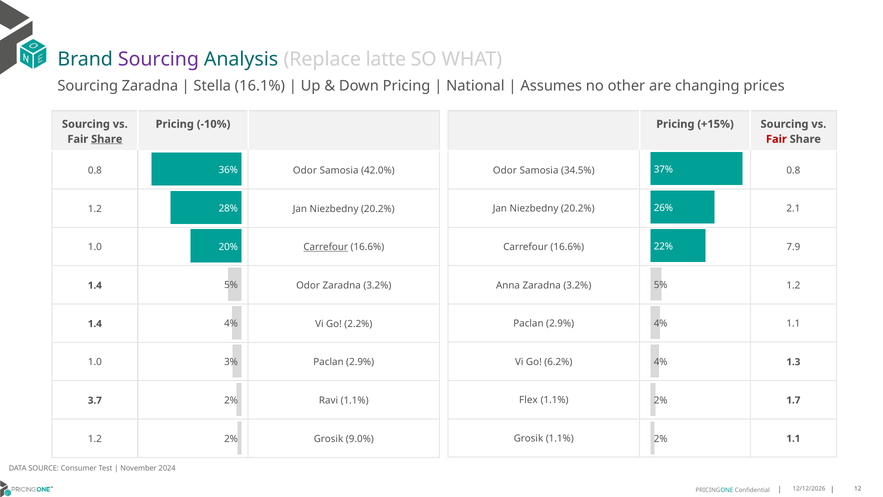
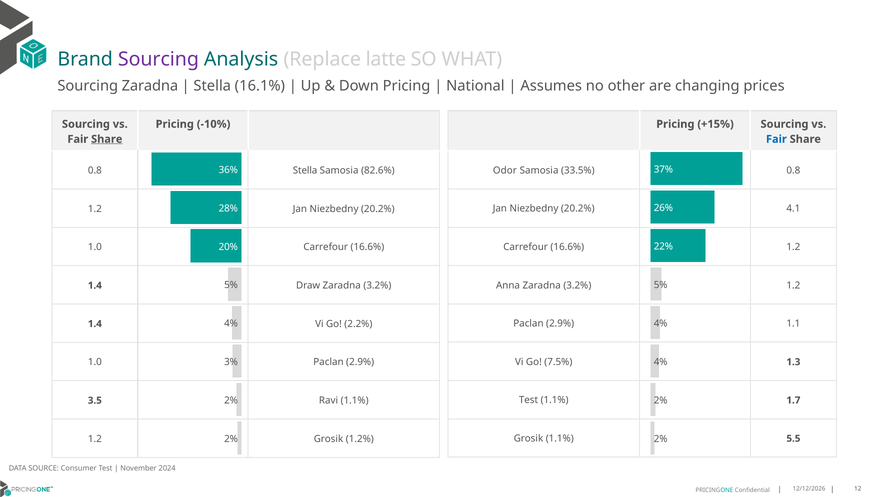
Fair at (776, 139) colour: red -> blue
0.8 Odor: Odor -> Stella
42.0%: 42.0% -> 82.6%
34.5%: 34.5% -> 33.5%
2.1: 2.1 -> 4.1
16.6% 7.9: 7.9 -> 1.2
Carrefour at (326, 247) underline: present -> none
1.4 Odor: Odor -> Draw
6.2%: 6.2% -> 7.5%
Flex at (528, 400): Flex -> Test
3.7: 3.7 -> 3.5
1.1% 1.1: 1.1 -> 5.5
9.0%: 9.0% -> 1.2%
